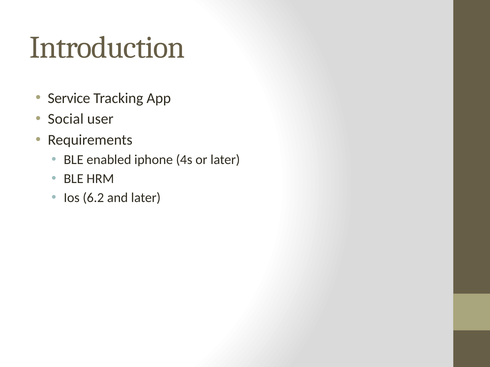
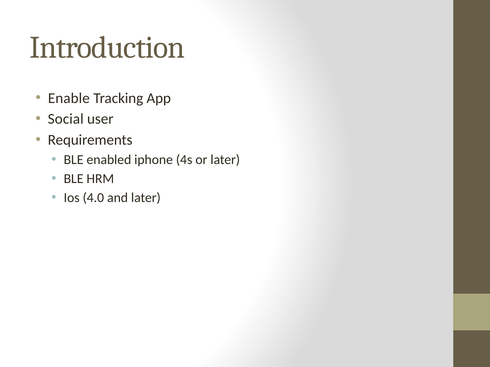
Service: Service -> Enable
6.2: 6.2 -> 4.0
